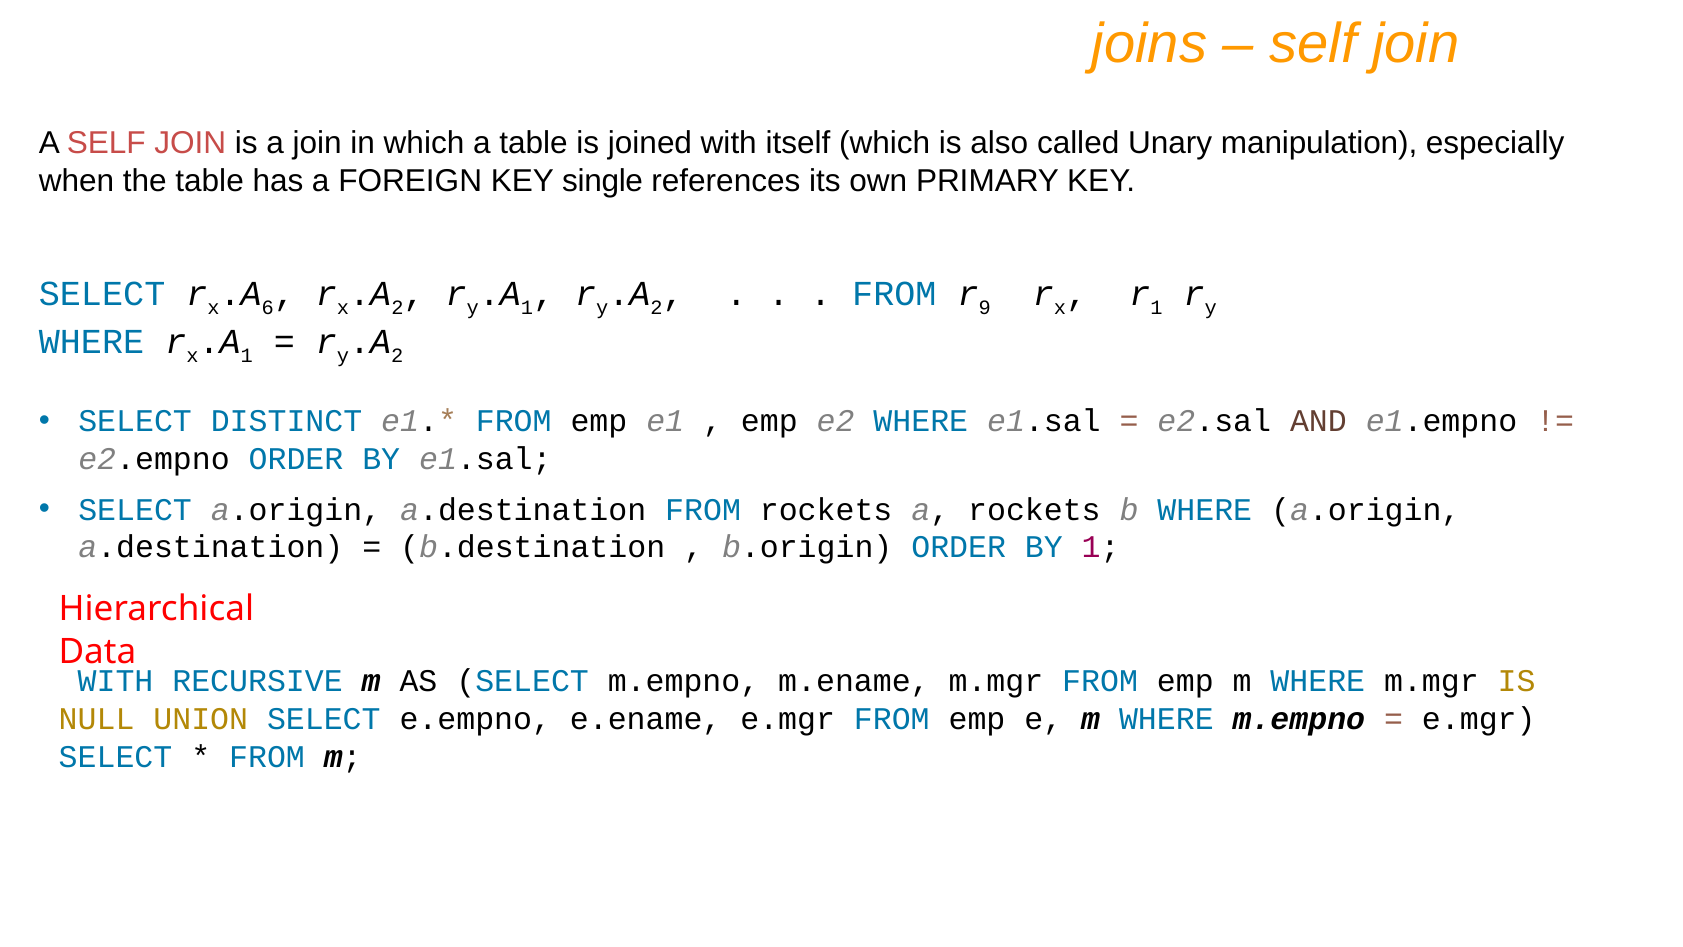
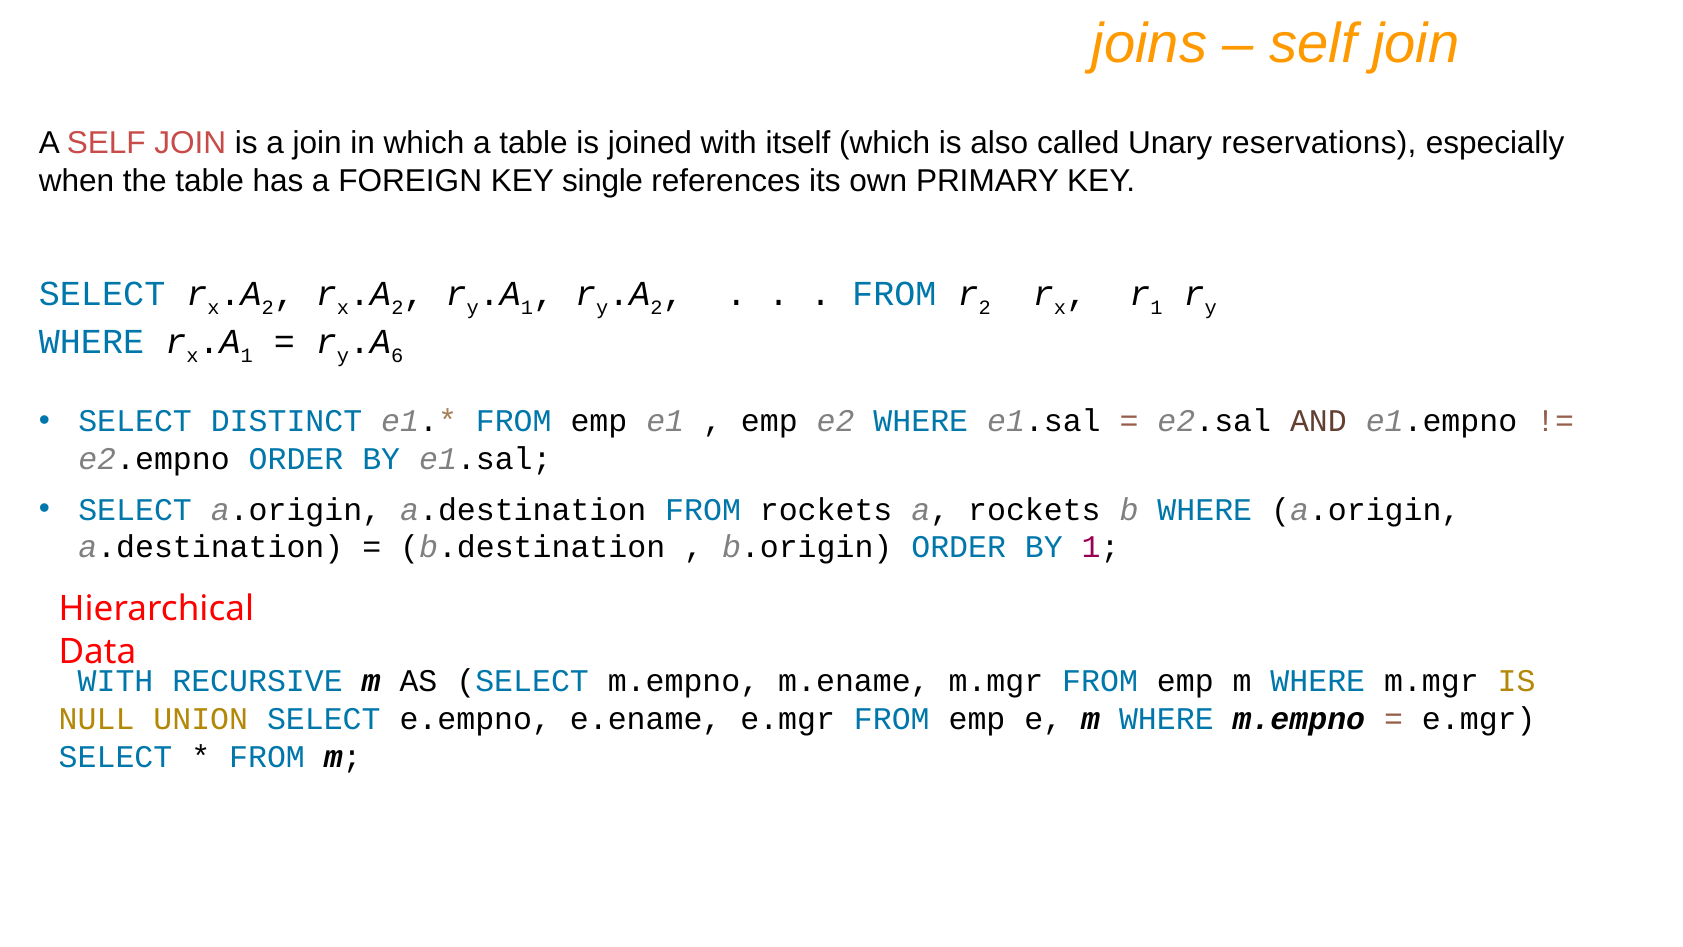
manipulation: manipulation -> reservations
6 at (268, 308): 6 -> 2
9 at (985, 308): 9 -> 2
2 at (397, 356): 2 -> 6
